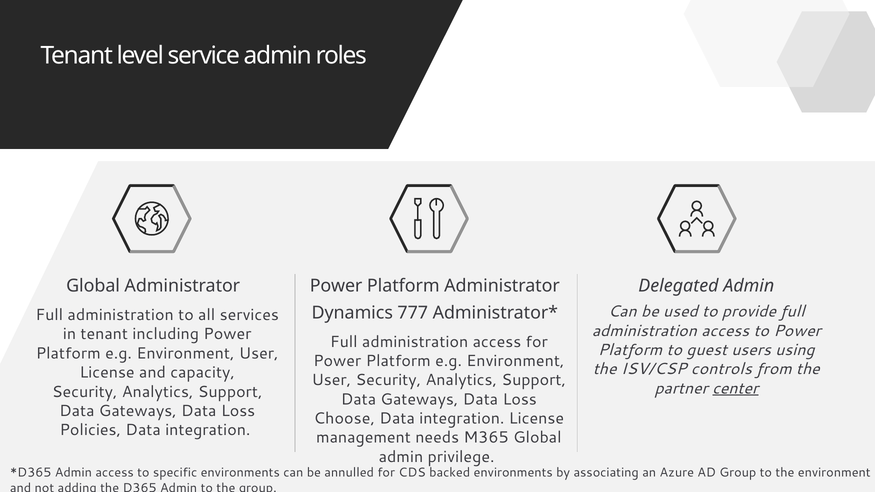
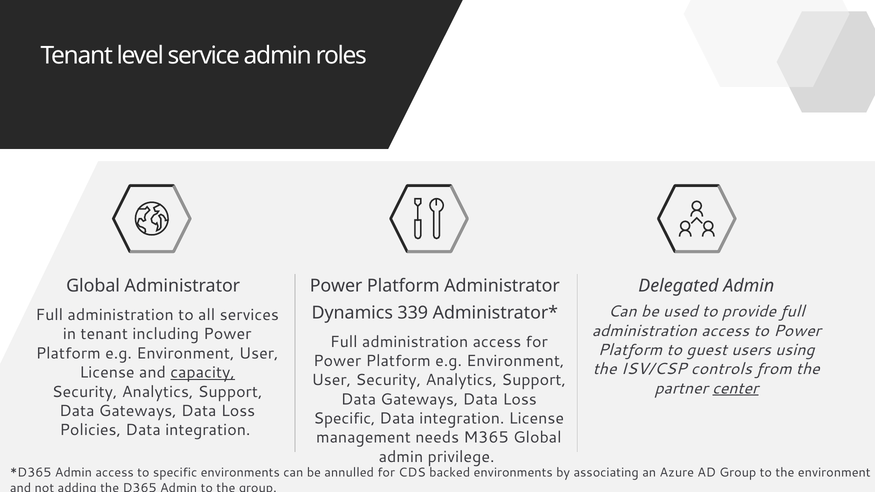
777: 777 -> 339
capacity underline: none -> present
Choose at (344, 419): Choose -> Specific
